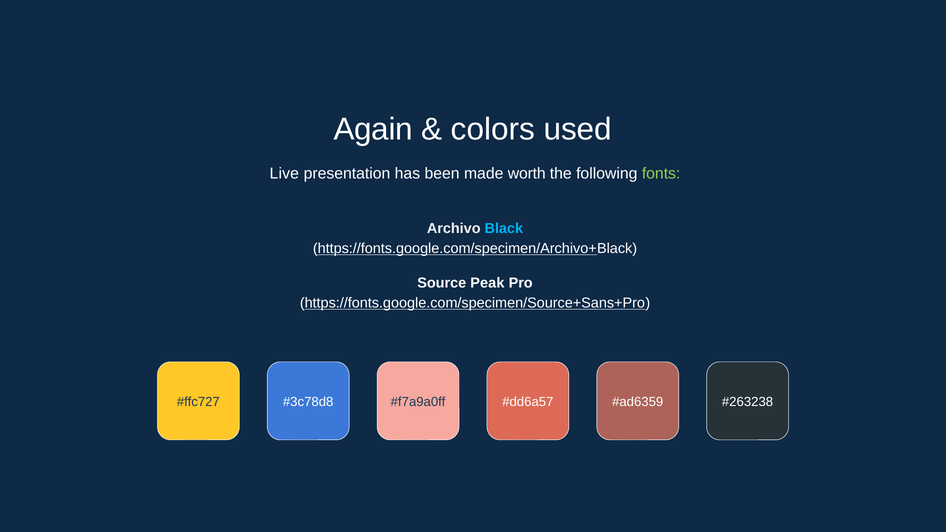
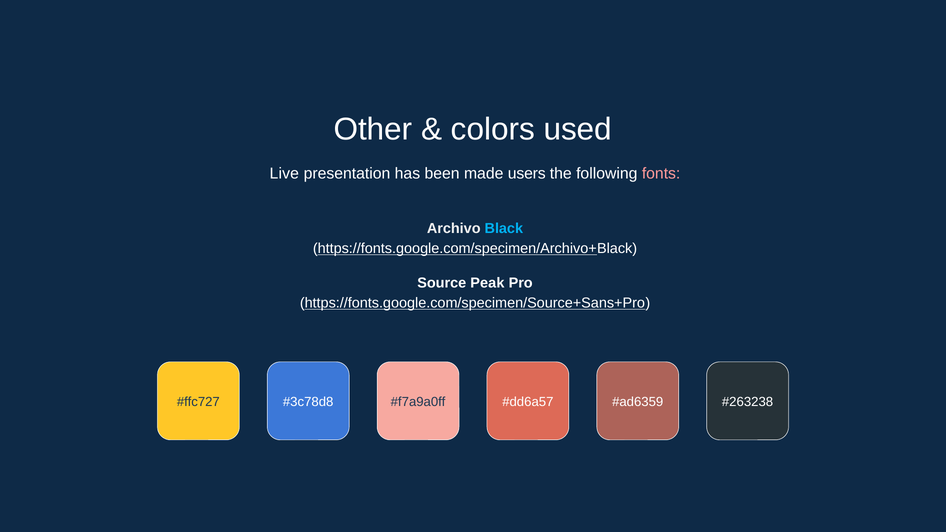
Again: Again -> Other
worth: worth -> users
fonts colour: light green -> pink
